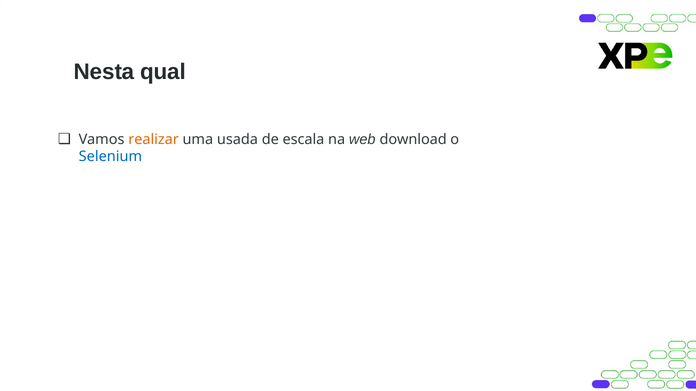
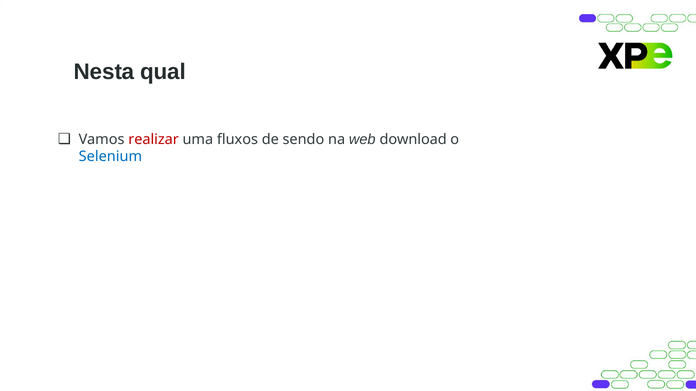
realizar colour: orange -> red
usada: usada -> fluxos
escala: escala -> sendo
